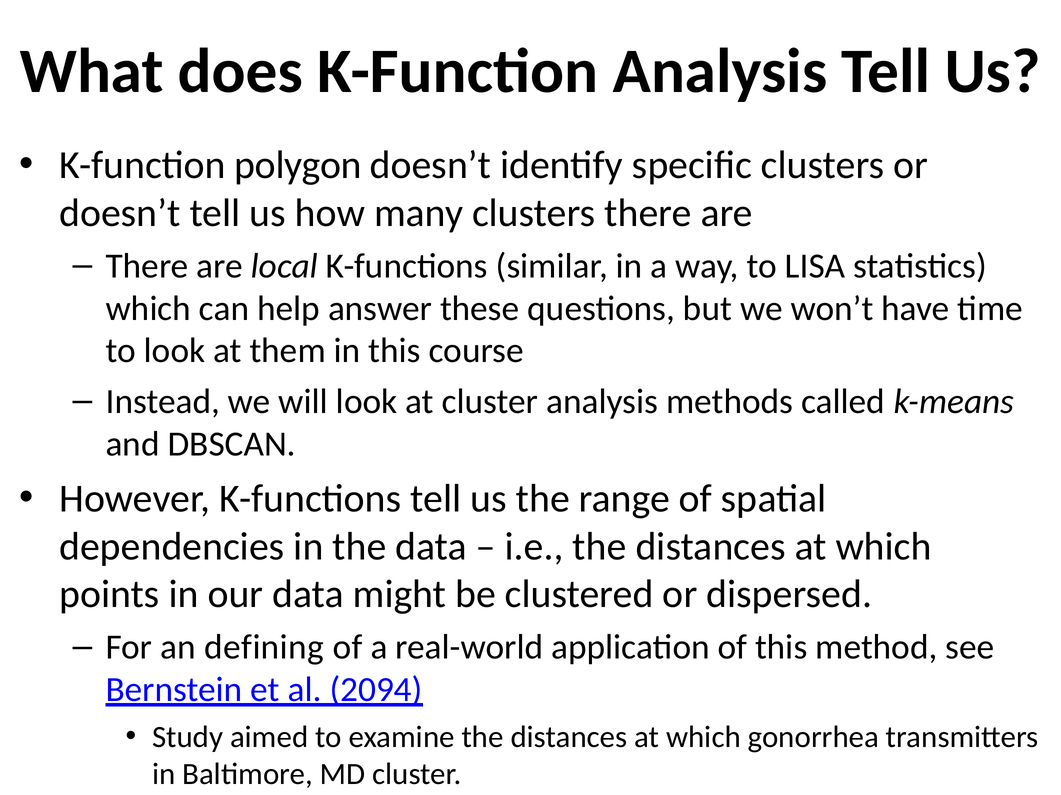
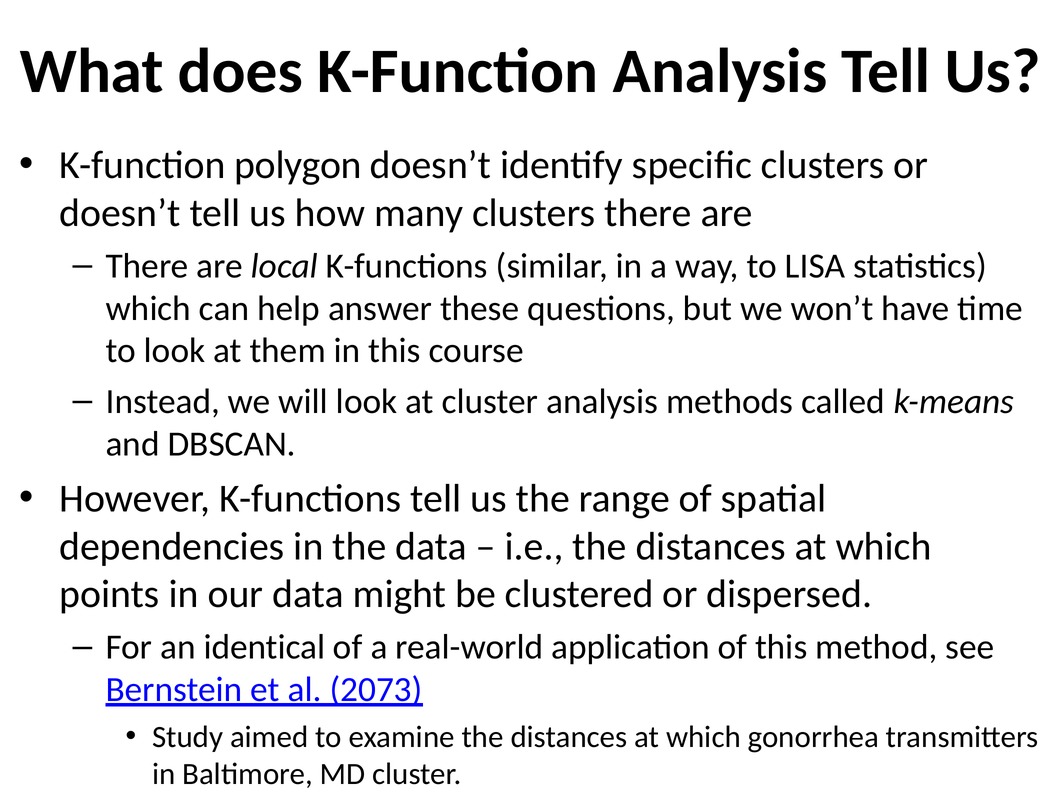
defining: defining -> identical
2094: 2094 -> 2073
